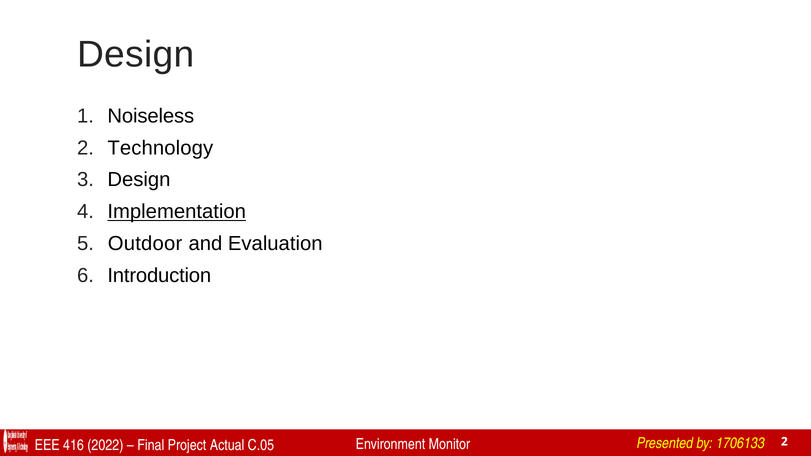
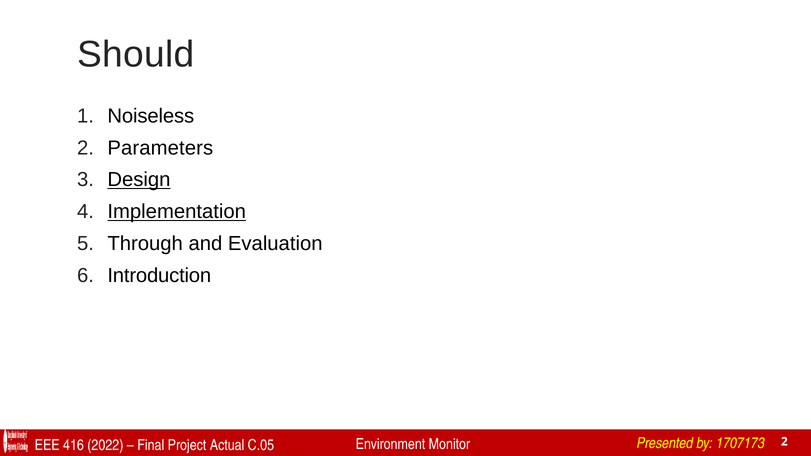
Design at (136, 55): Design -> Should
2 Technology: Technology -> Parameters
Design at (139, 180) underline: none -> present
Outdoor: Outdoor -> Through
1706133: 1706133 -> 1707173
